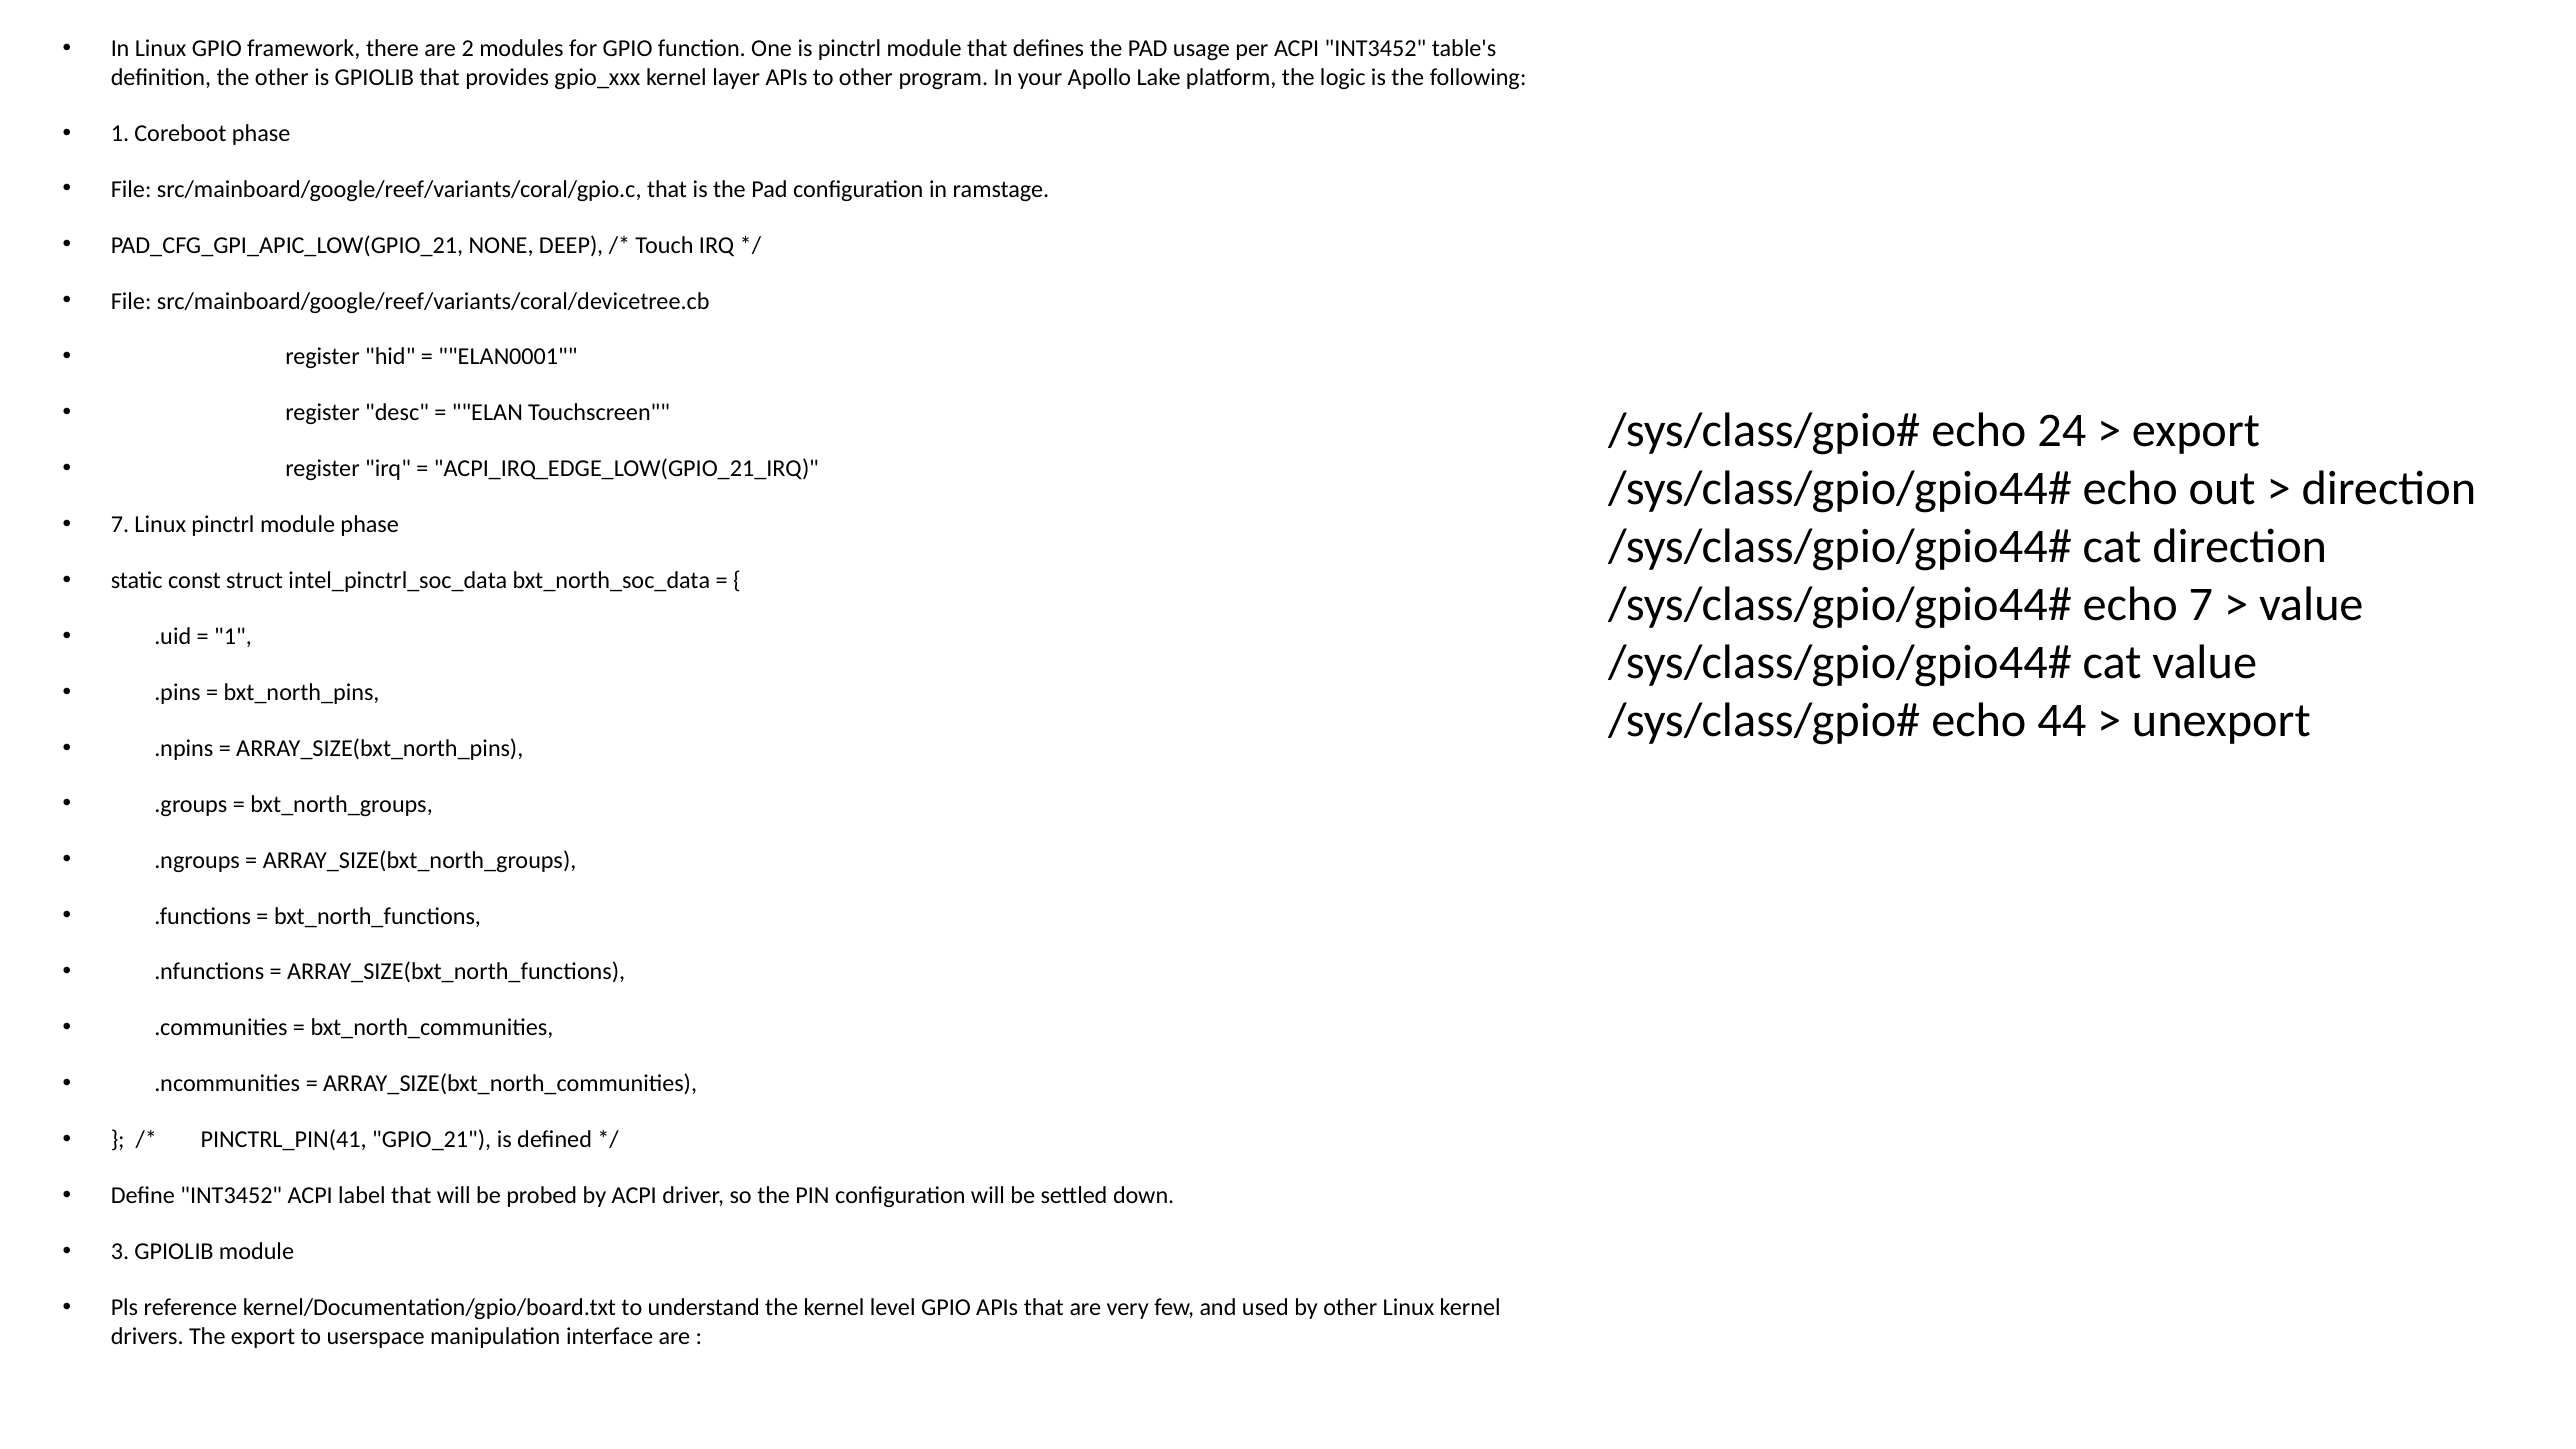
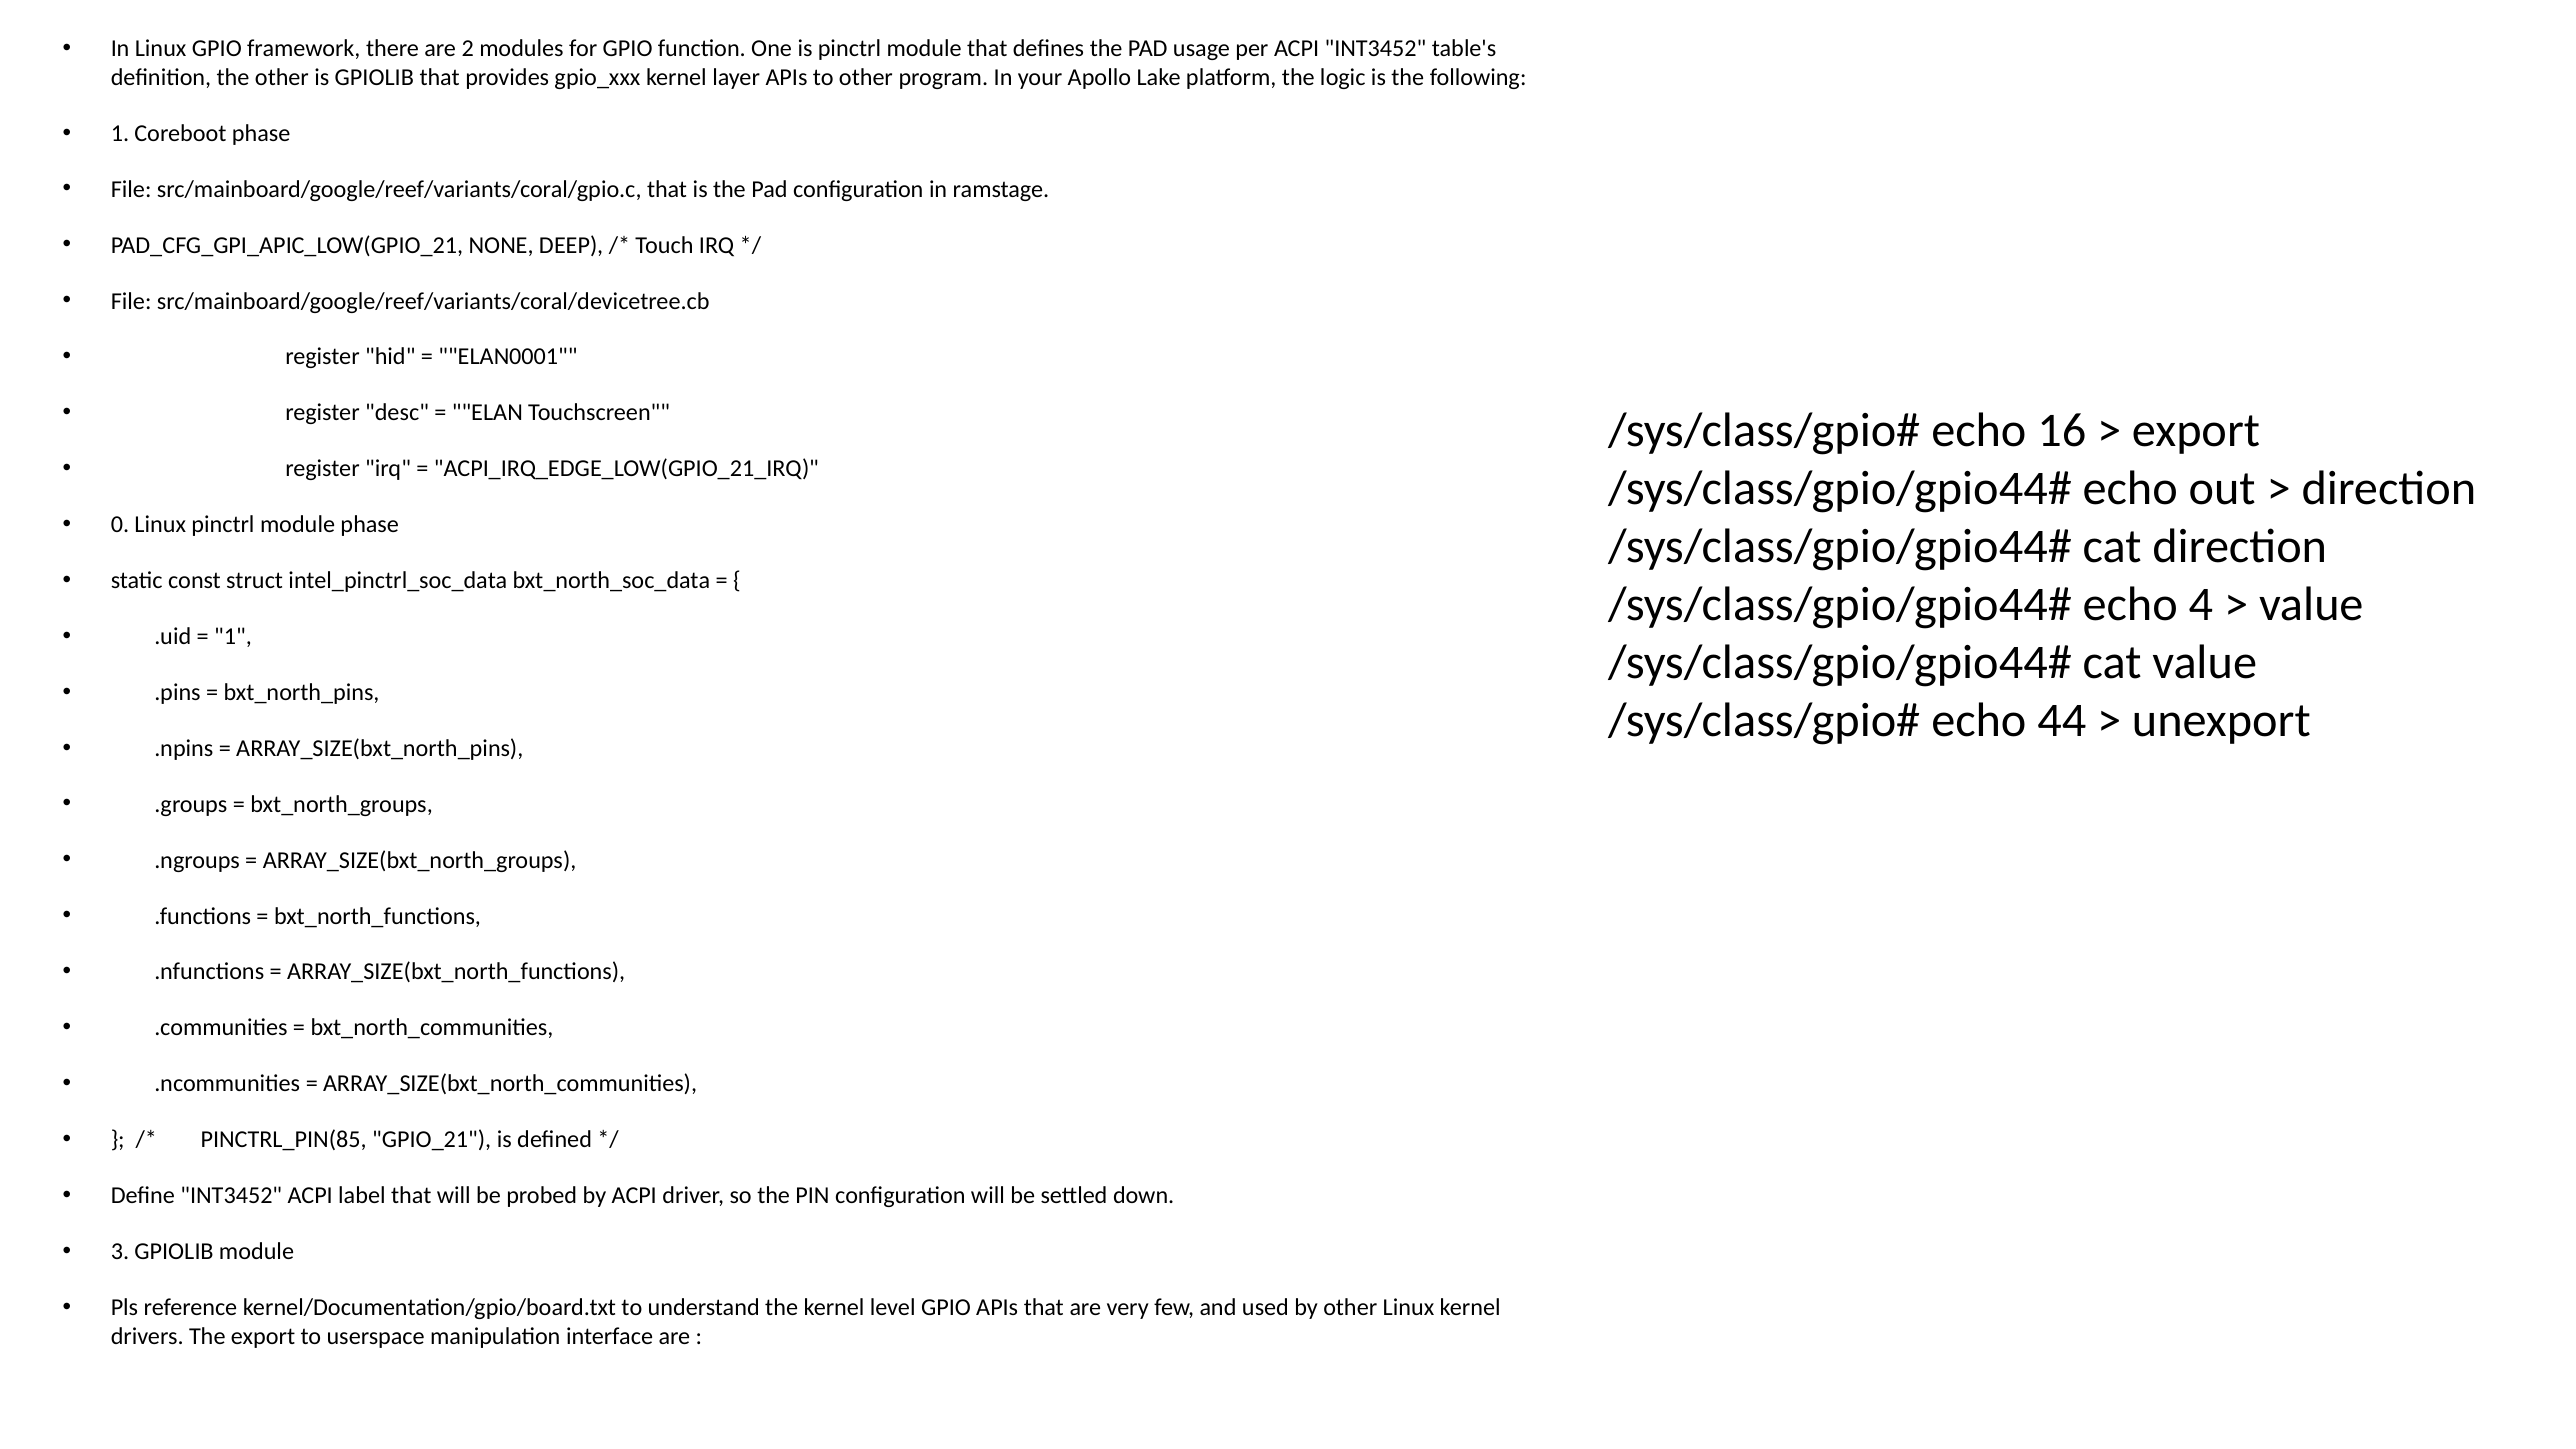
24: 24 -> 16
7 at (120, 525): 7 -> 0
echo 7: 7 -> 4
PINCTRL_PIN(41: PINCTRL_PIN(41 -> PINCTRL_PIN(85
